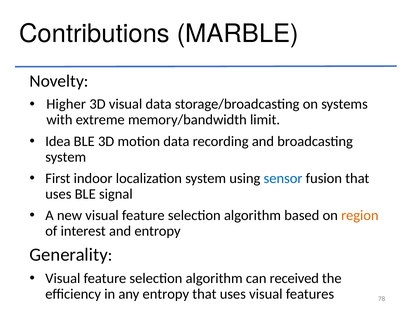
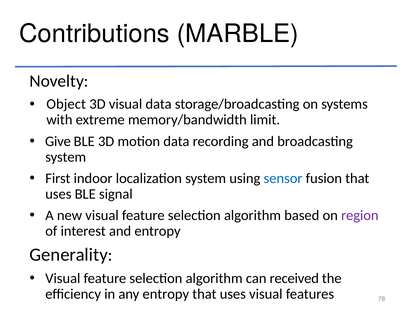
Higher: Higher -> Object
Idea: Idea -> Give
region colour: orange -> purple
